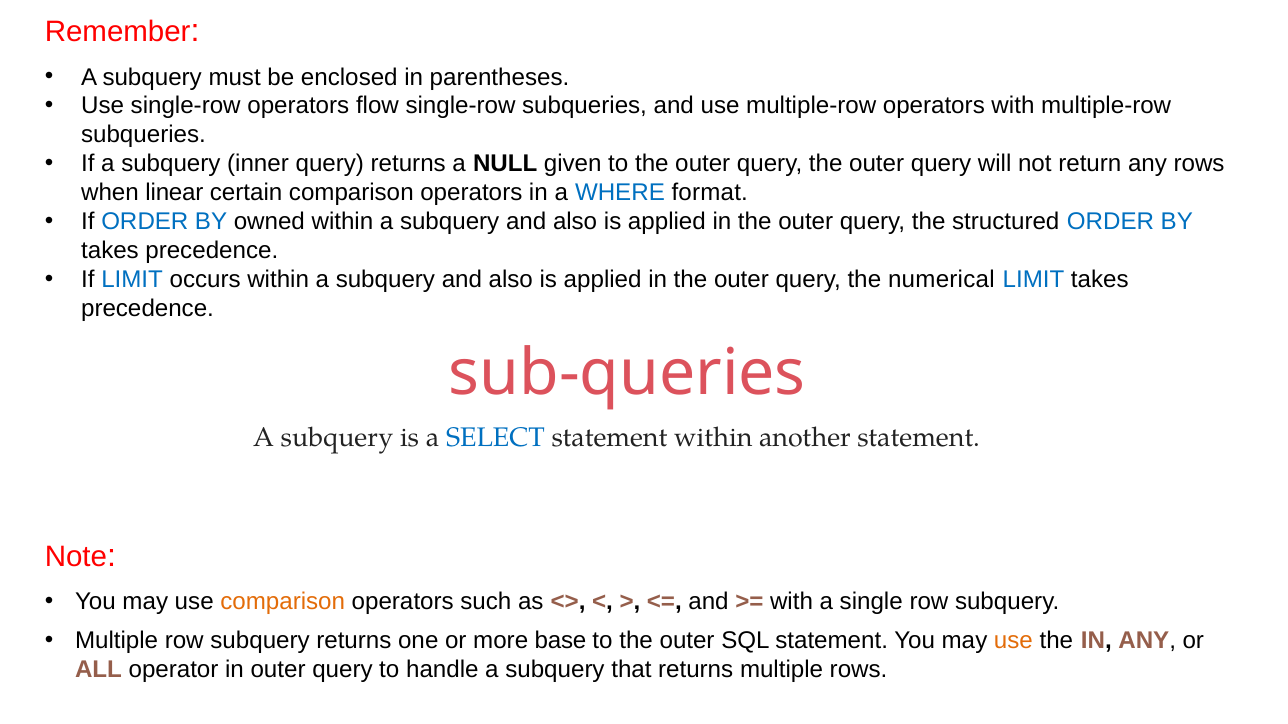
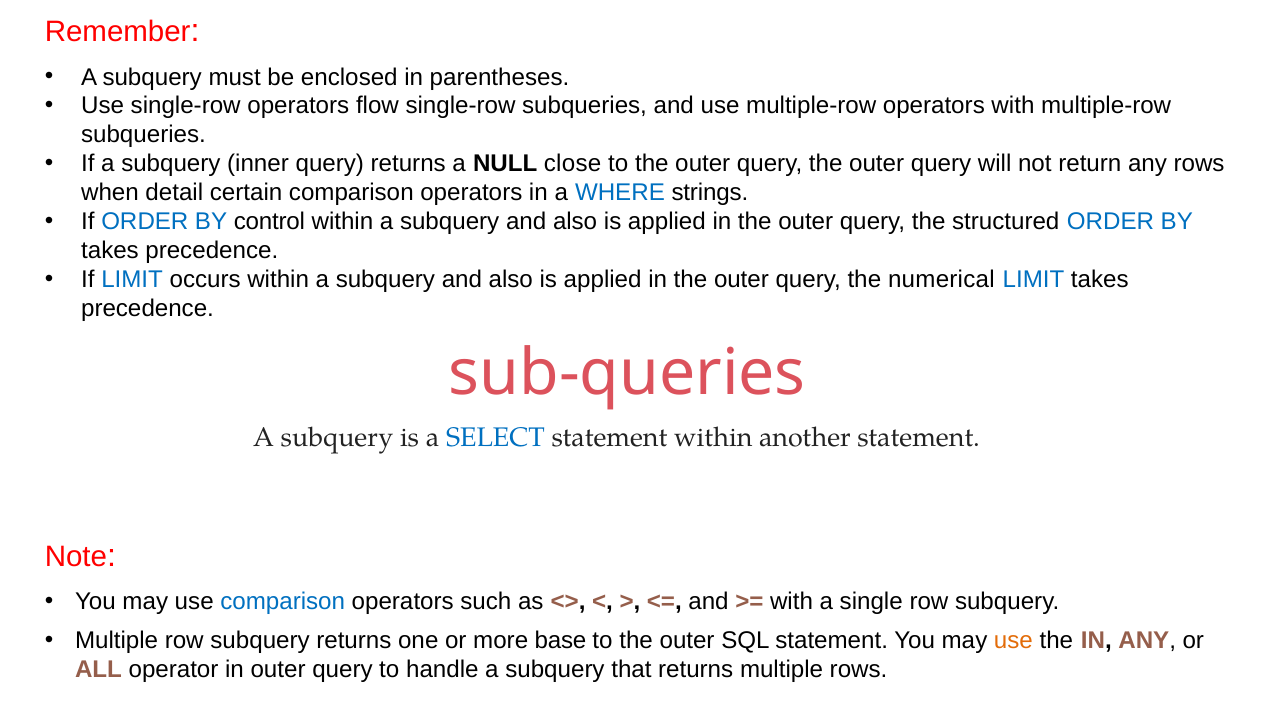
given: given -> close
linear: linear -> detail
format: format -> strings
owned: owned -> control
comparison at (283, 602) colour: orange -> blue
